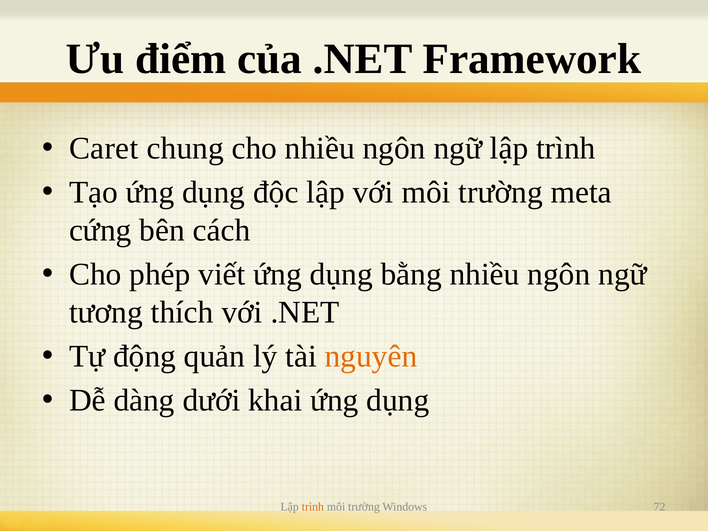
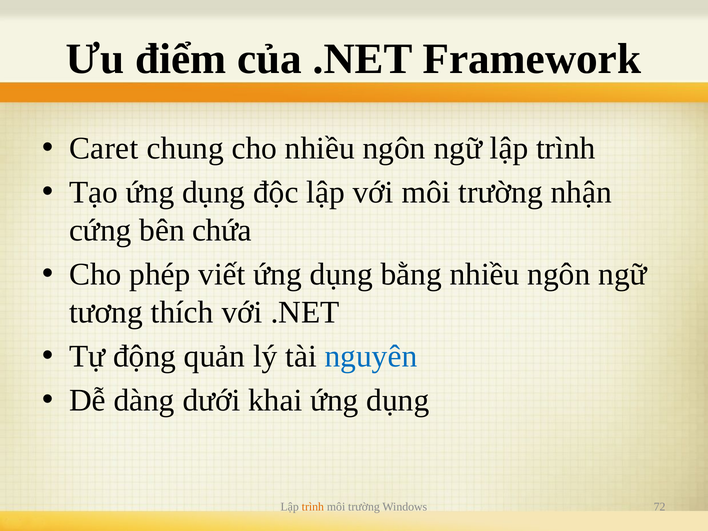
meta: meta -> nhận
cách: cách -> chứa
nguyên colour: orange -> blue
